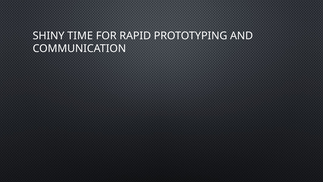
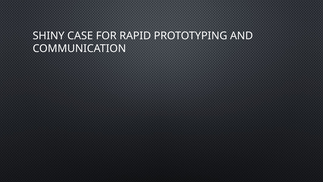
TIME: TIME -> CASE
